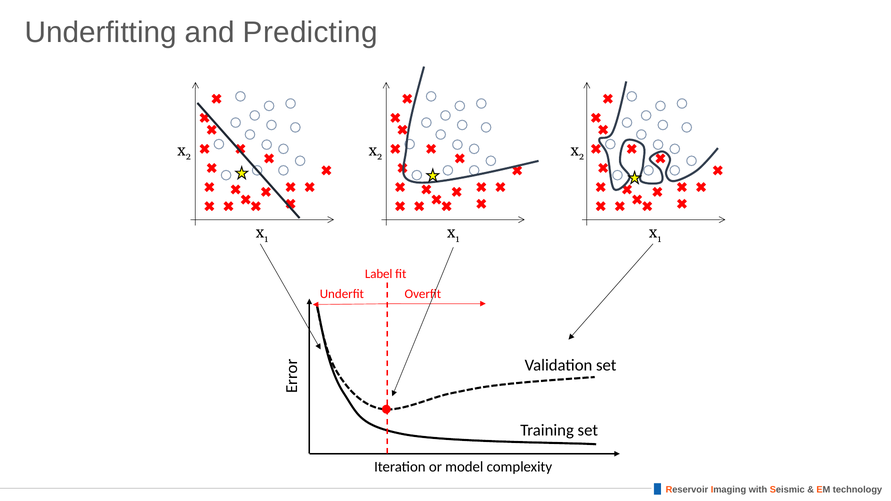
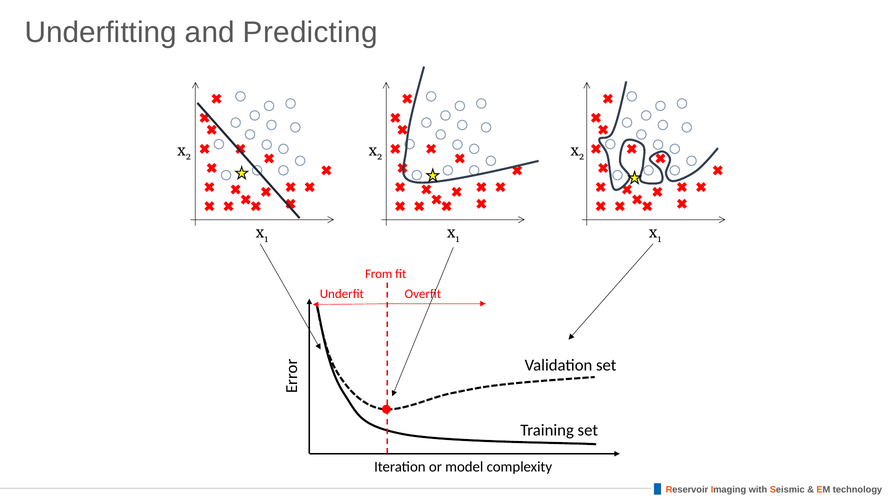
Label: Label -> From
